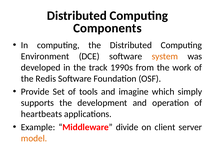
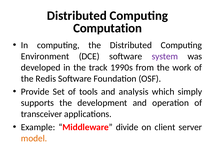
Components: Components -> Computation
system colour: orange -> purple
imagine: imagine -> analysis
heartbeats: heartbeats -> transceiver
